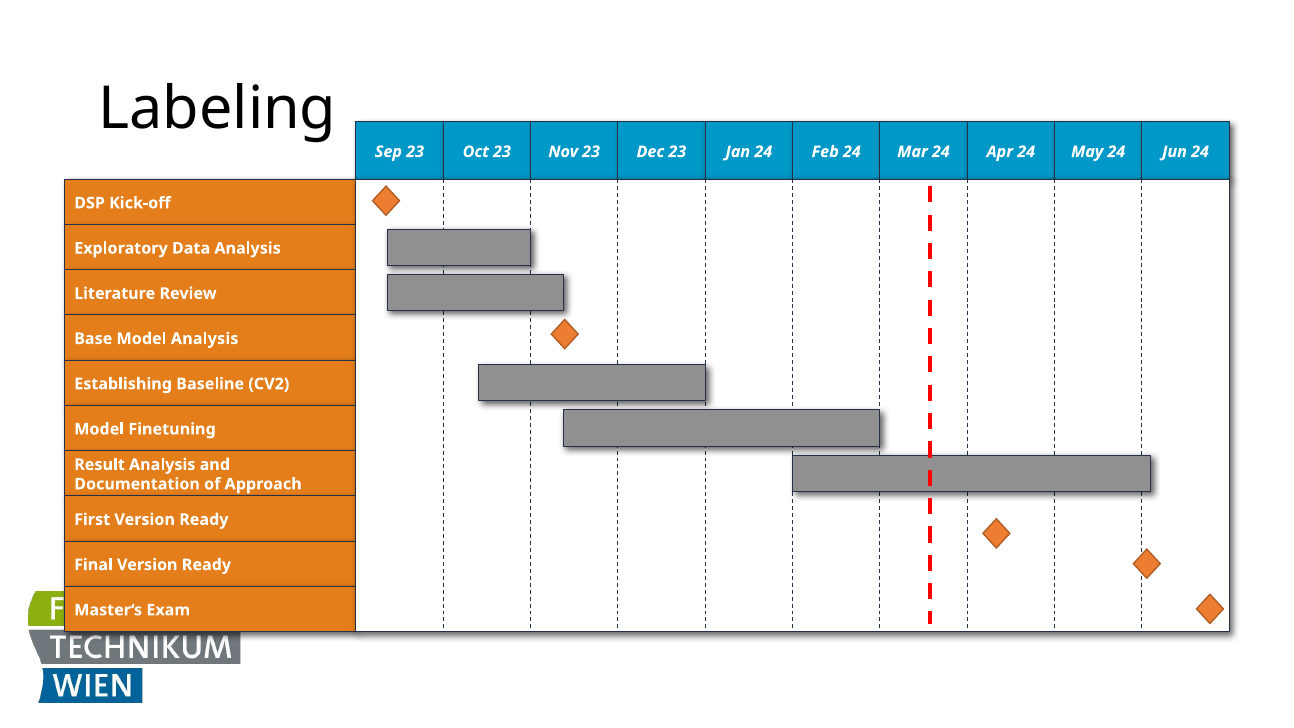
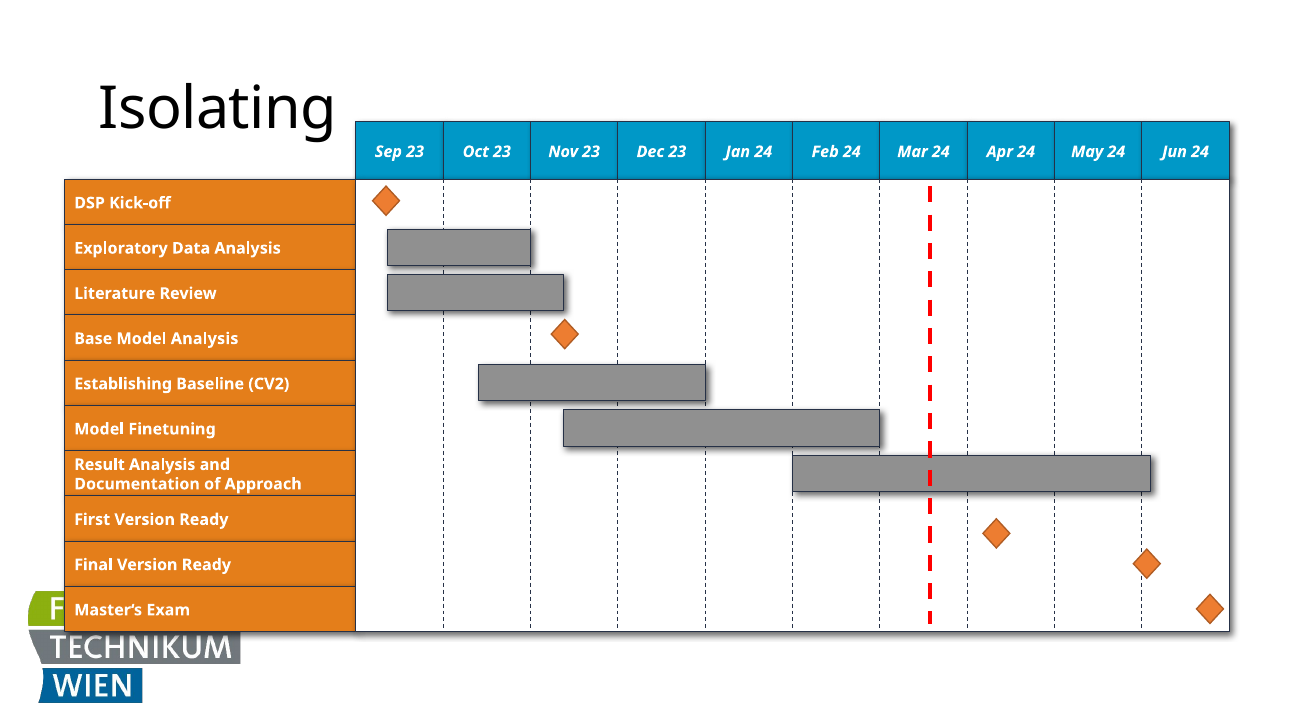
Labeling: Labeling -> Isolating
